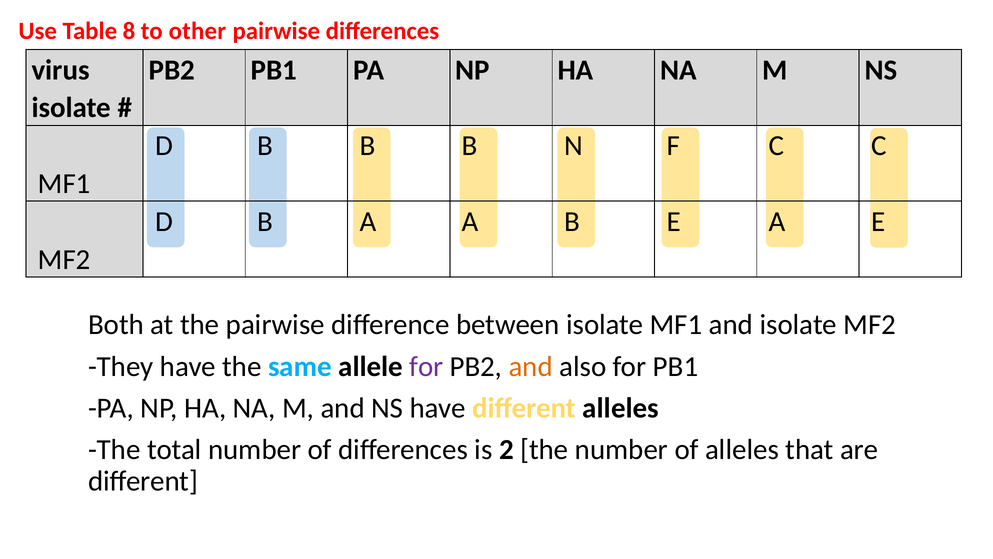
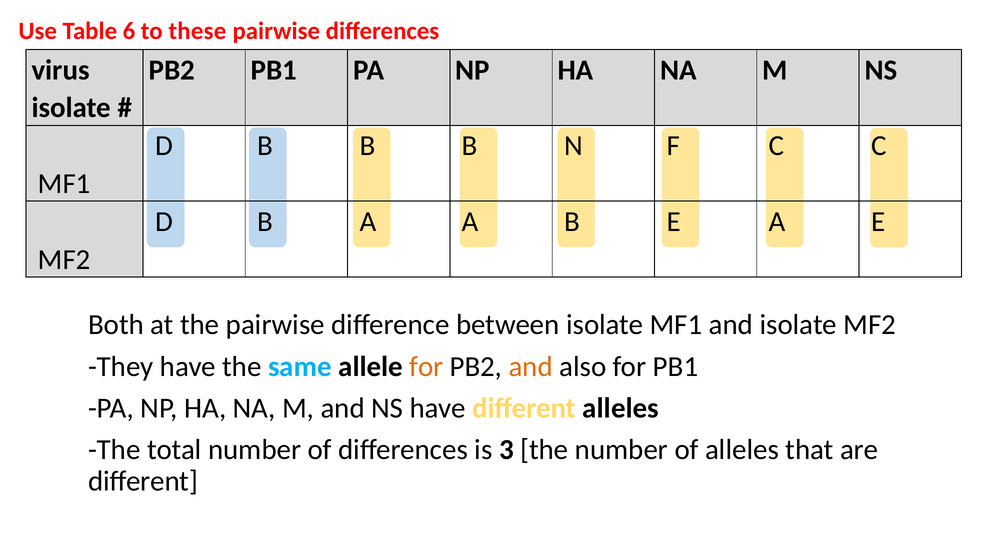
8: 8 -> 6
other: other -> these
for at (426, 366) colour: purple -> orange
2: 2 -> 3
